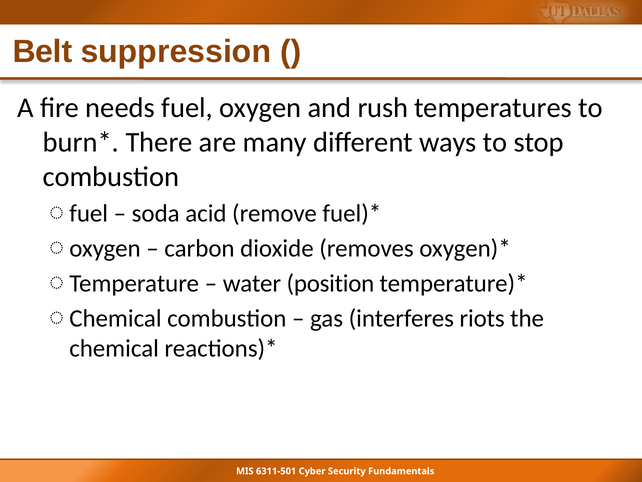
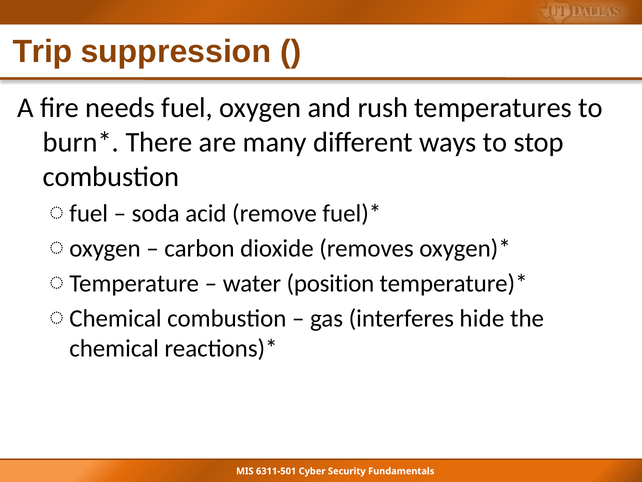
Belt: Belt -> Trip
riots: riots -> hide
